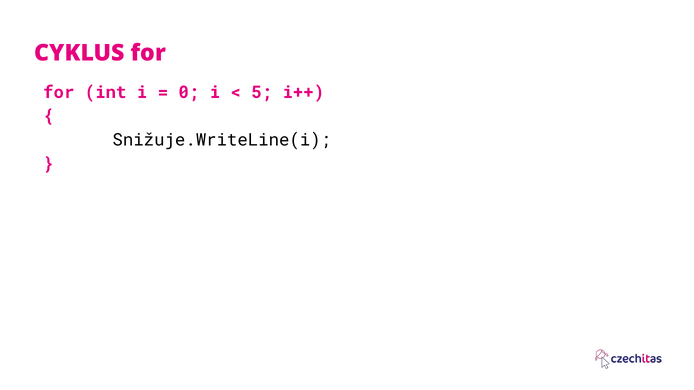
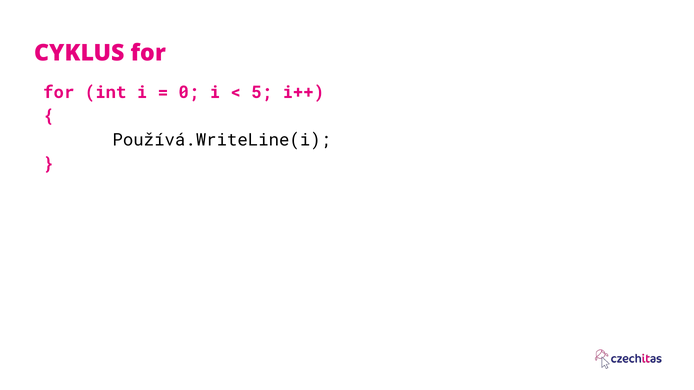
Snižuje.WriteLine(i: Snižuje.WriteLine(i -> Používá.WriteLine(i
